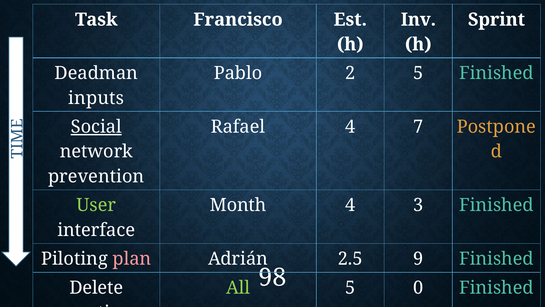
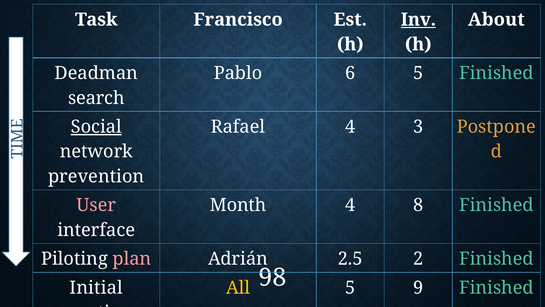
Inv underline: none -> present
Sprint: Sprint -> About
2: 2 -> 6
inputs: inputs -> search
4 7: 7 -> 3
User colour: light green -> pink
4 3: 3 -> 8
9: 9 -> 2
Delete: Delete -> Initial
All colour: light green -> yellow
0: 0 -> 9
